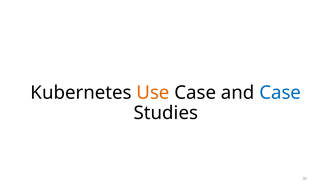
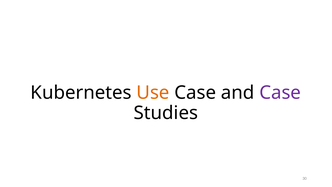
Case at (280, 93) colour: blue -> purple
